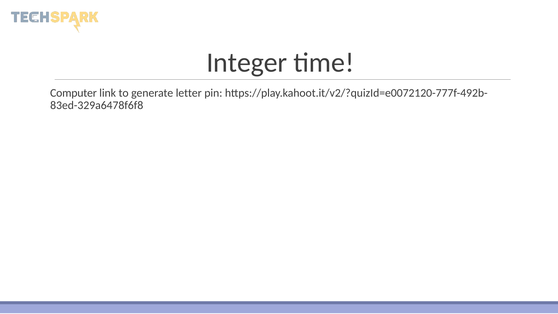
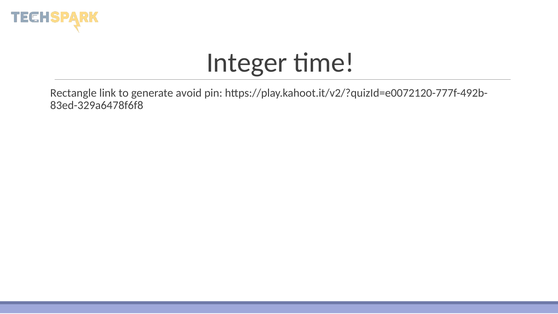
Computer: Computer -> Rectangle
letter: letter -> avoid
